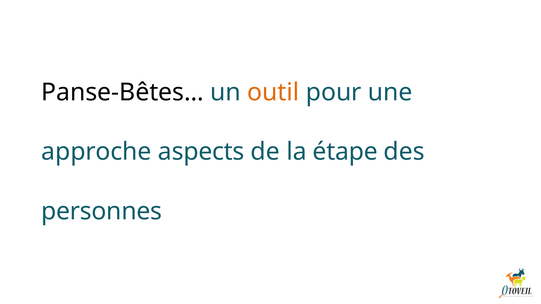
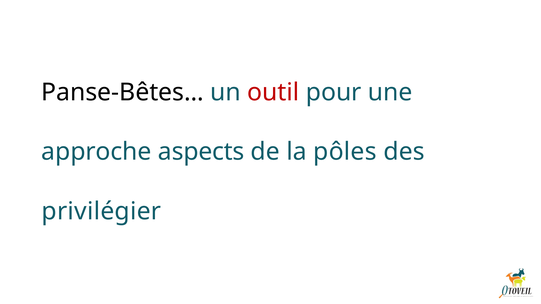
outil colour: orange -> red
étape: étape -> pôles
personnes: personnes -> privilégier
